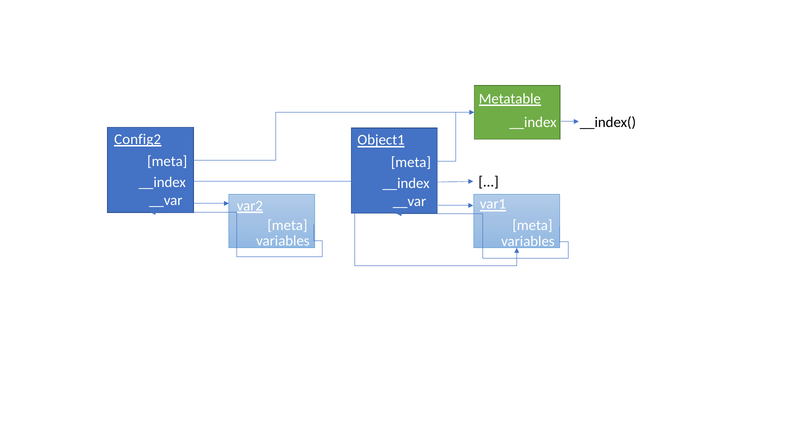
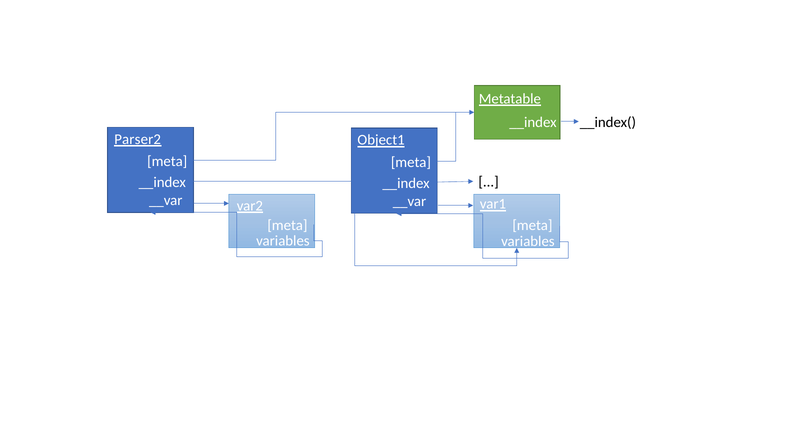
Config2: Config2 -> Parser2
